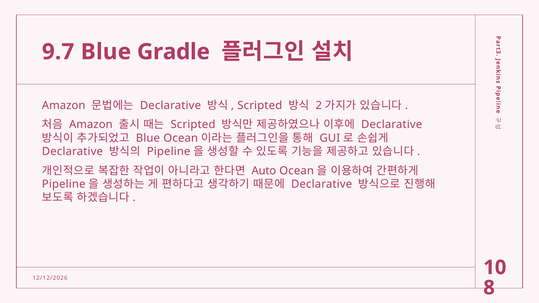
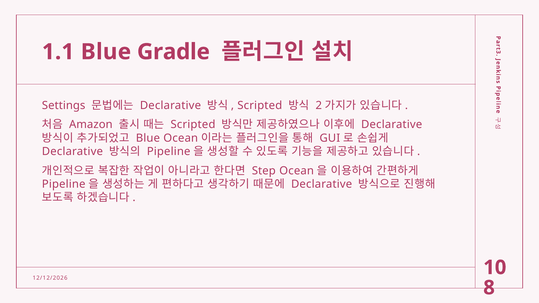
9.7: 9.7 -> 1.1
Amazon at (64, 106): Amazon -> Settings
Auto: Auto -> Step
